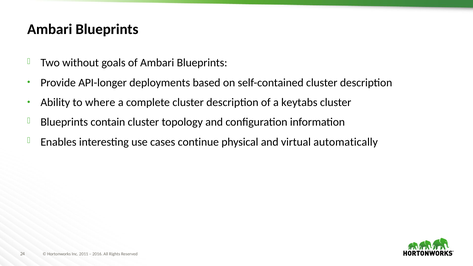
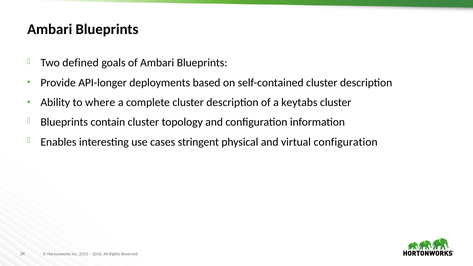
without: without -> defined
continue: continue -> stringent
virtual automatically: automatically -> configuration
